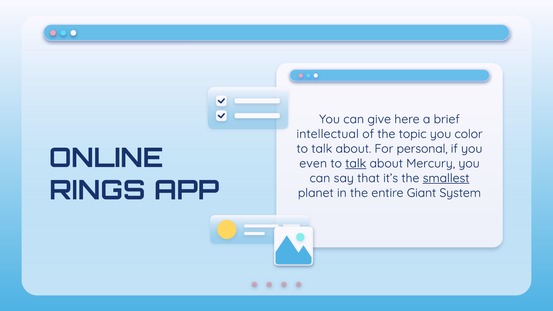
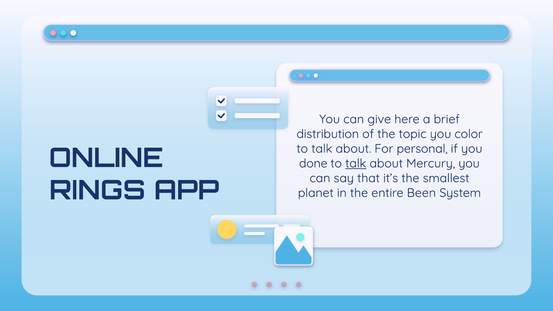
intellectual: intellectual -> distribution
even: even -> done
smallest underline: present -> none
Giant: Giant -> Been
